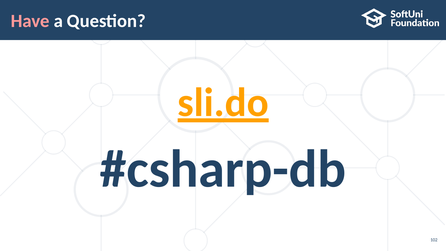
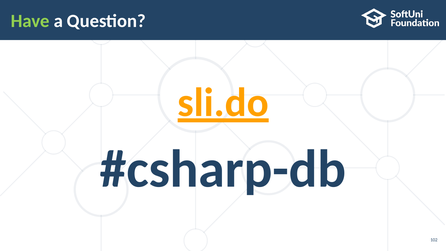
Have colour: pink -> light green
